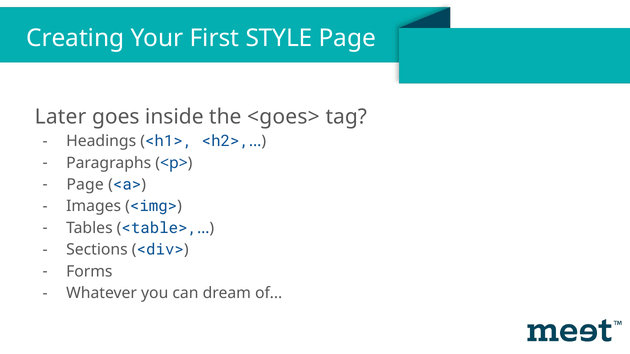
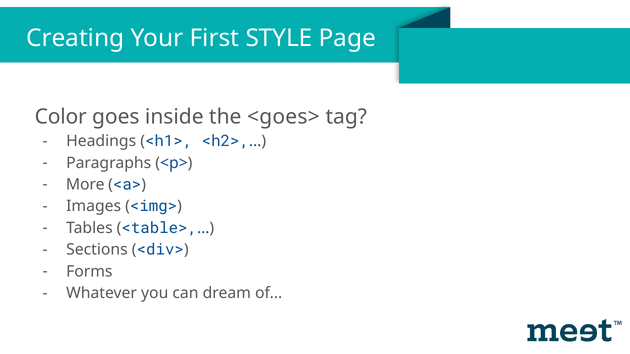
Later: Later -> Color
Page at (85, 185): Page -> More
